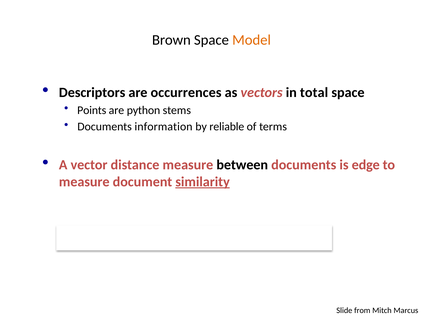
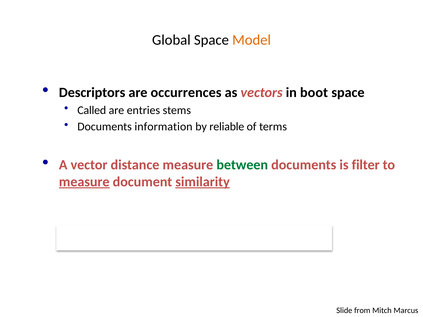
Brown: Brown -> Global
total: total -> boot
Points: Points -> Called
python: python -> entries
between colour: black -> green
edge: edge -> filter
measure at (84, 182) underline: none -> present
